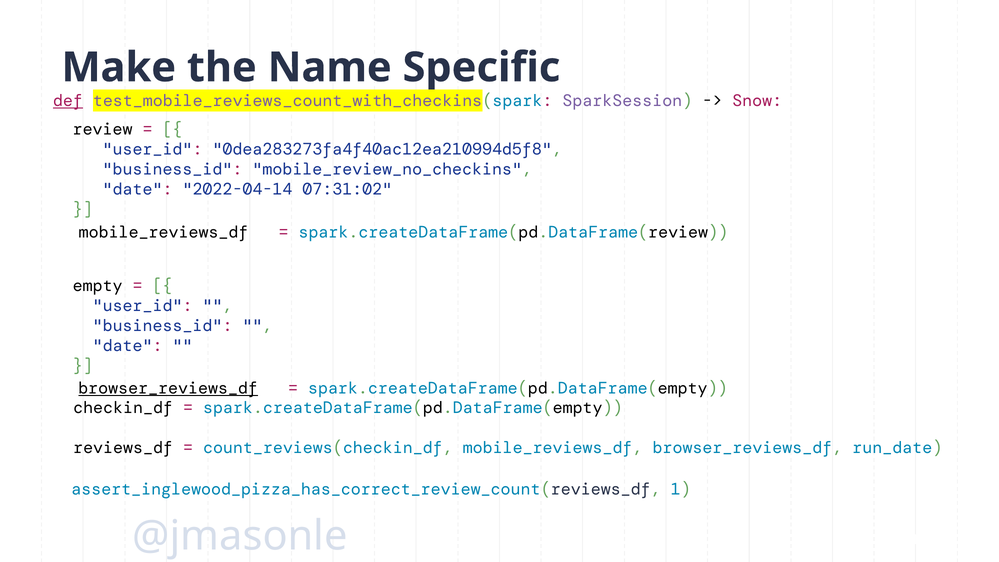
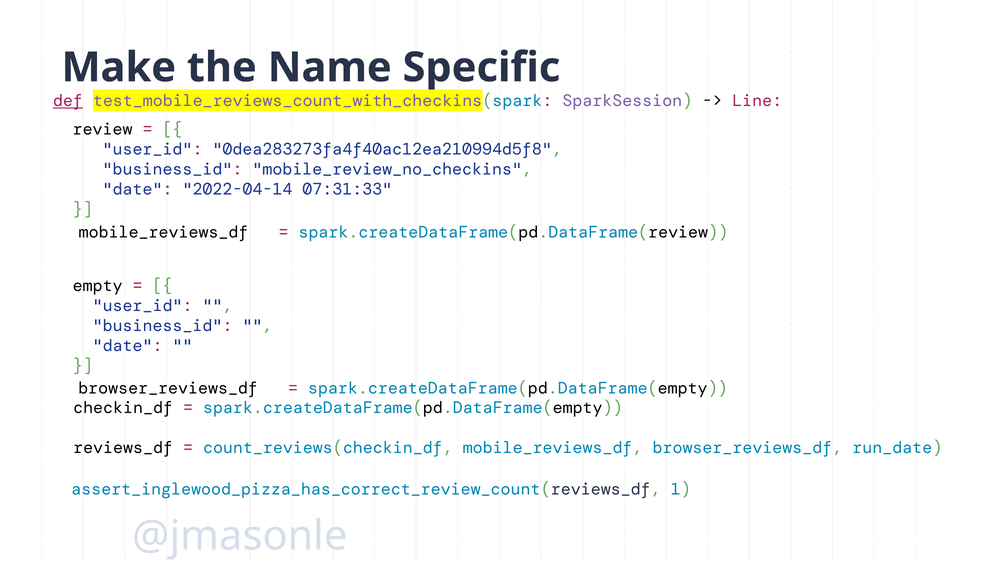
Snow: Snow -> Line
07:31:02: 07:31:02 -> 07:31:33
browser_reviews_df at (168, 388) underline: present -> none
